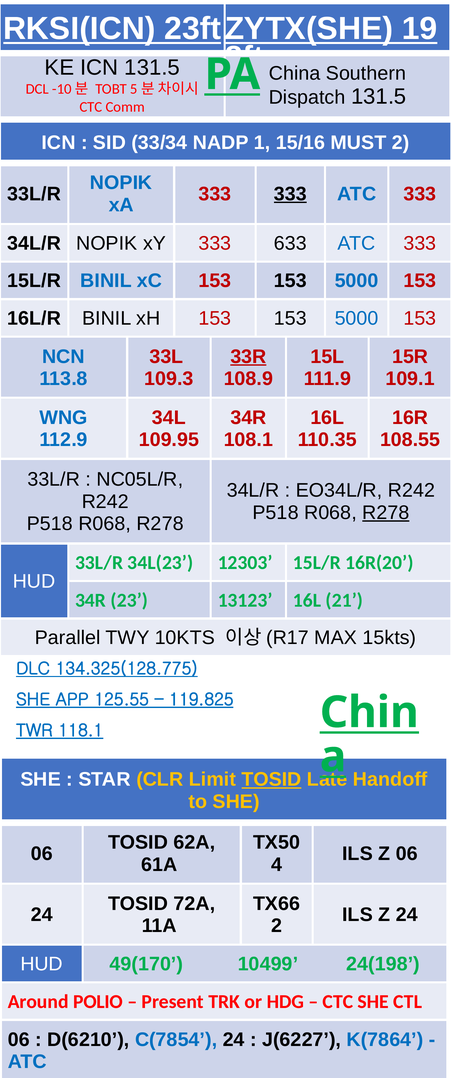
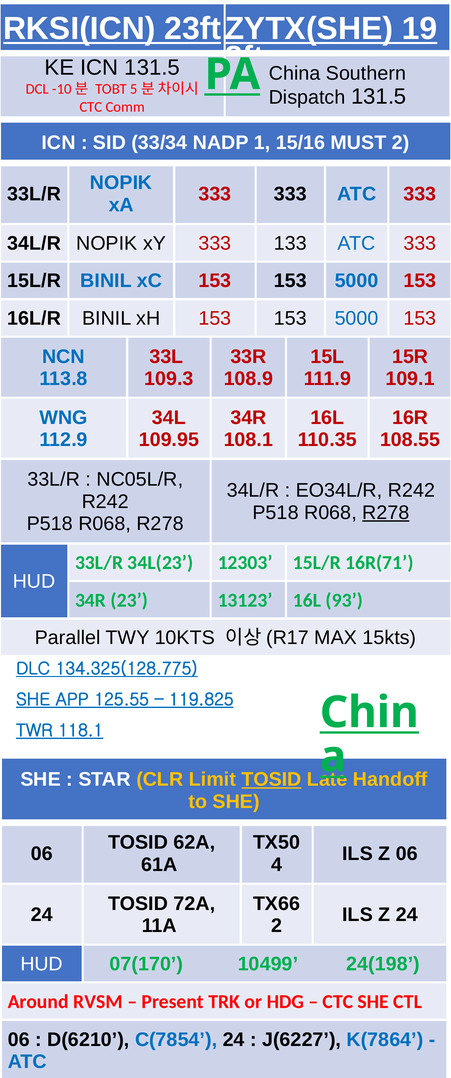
333 at (290, 194) underline: present -> none
633: 633 -> 133
33R underline: present -> none
16R(20: 16R(20 -> 16R(71
21: 21 -> 93
49(170: 49(170 -> 07(170
POLIO: POLIO -> RVSM
